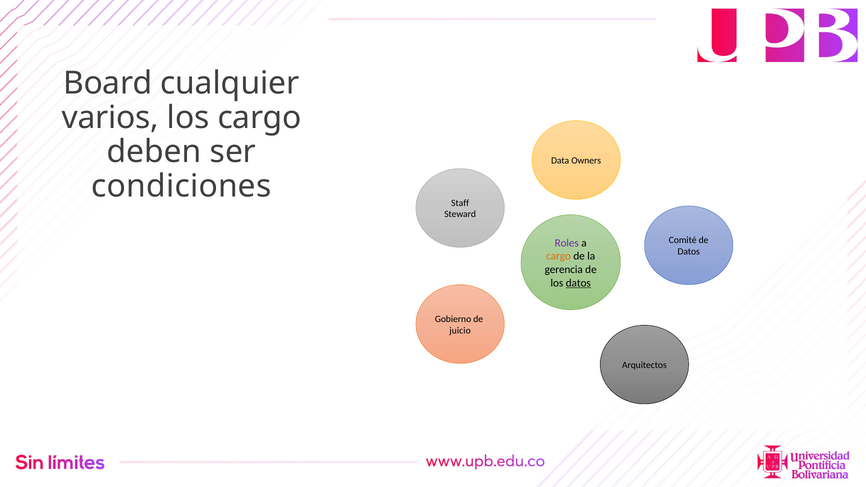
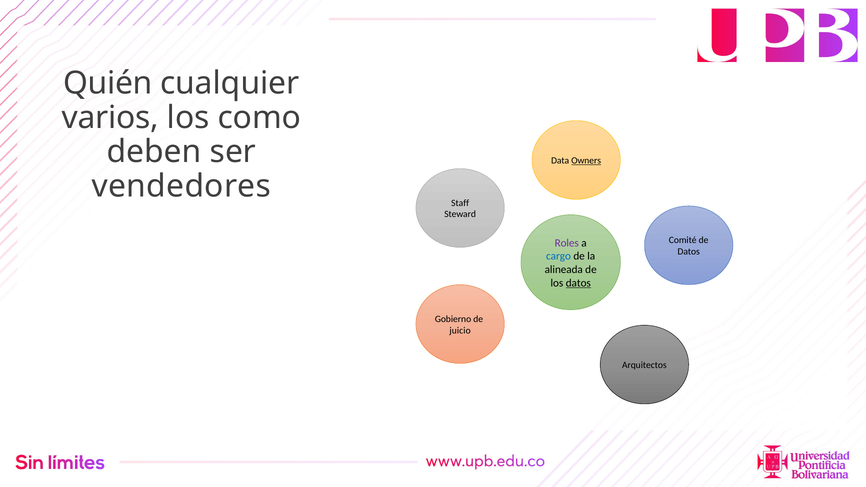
Board: Board -> Quién
los cargo: cargo -> como
Owners underline: none -> present
condiciones: condiciones -> vendedores
cargo at (558, 256) colour: orange -> blue
gerencia: gerencia -> alineada
